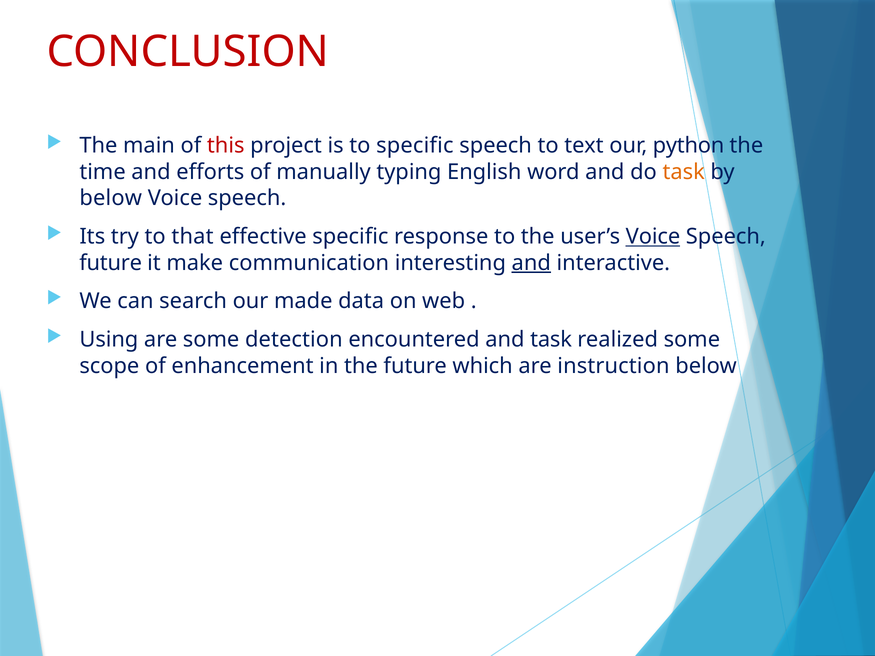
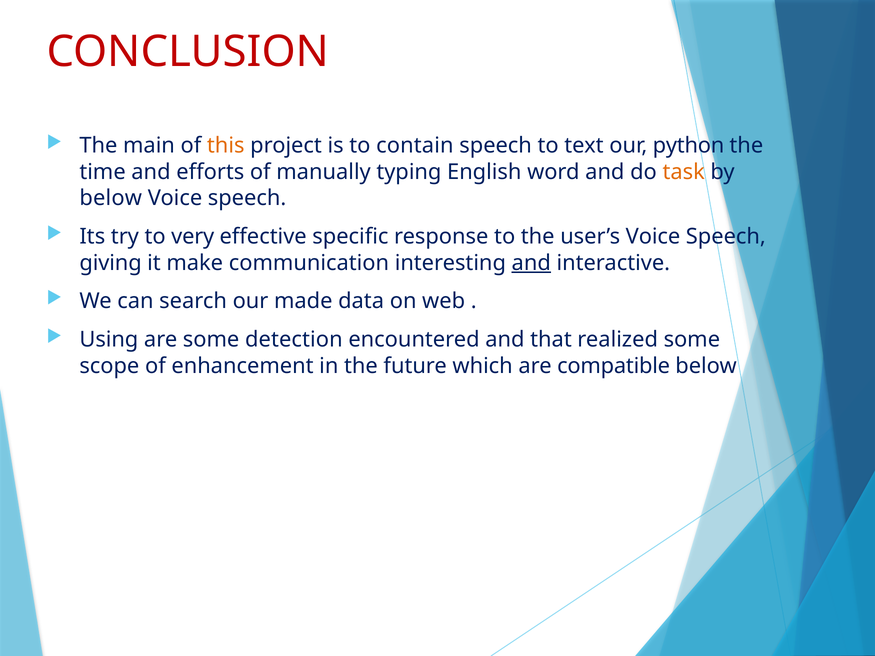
this colour: red -> orange
to specific: specific -> contain
that: that -> very
Voice at (653, 237) underline: present -> none
future at (111, 263): future -> giving
and task: task -> that
instruction: instruction -> compatible
